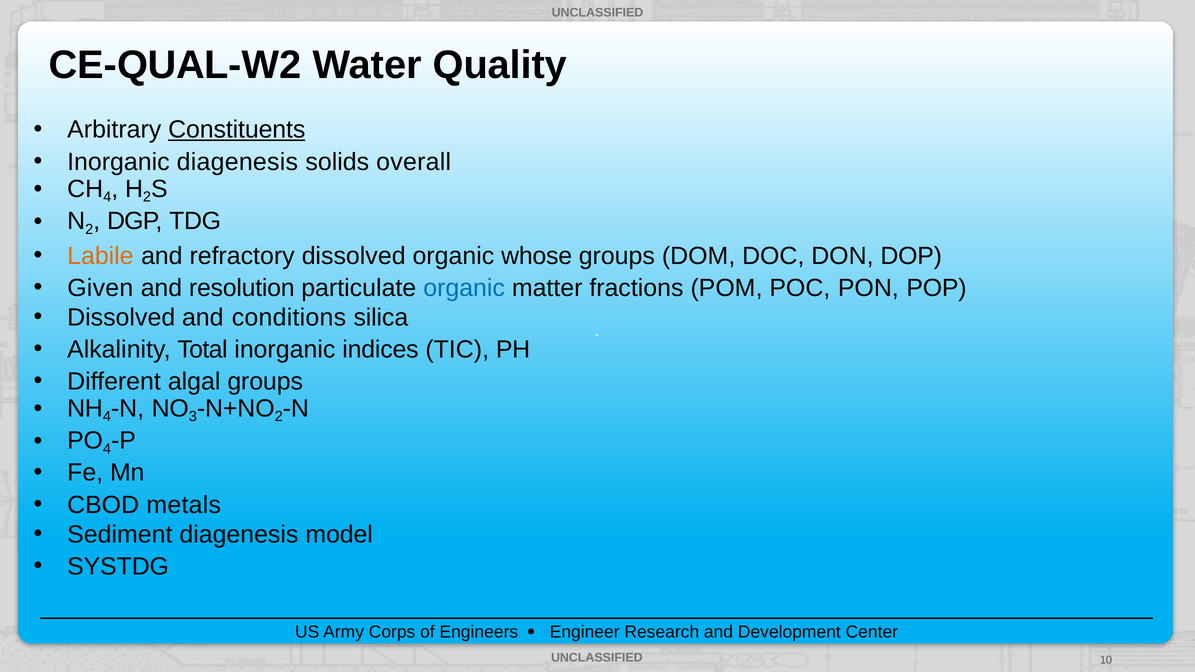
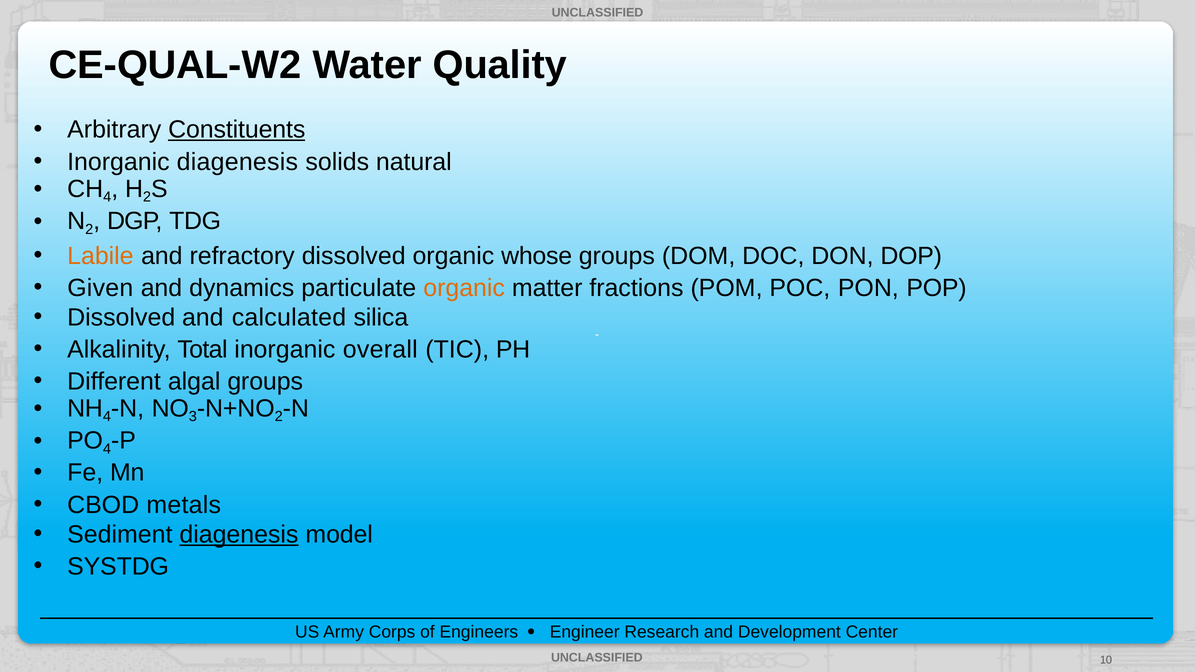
overall: overall -> natural
resolution: resolution -> dynamics
organic at (464, 288) colour: blue -> orange
conditions: conditions -> calculated
indices: indices -> overall
diagenesis at (239, 535) underline: none -> present
